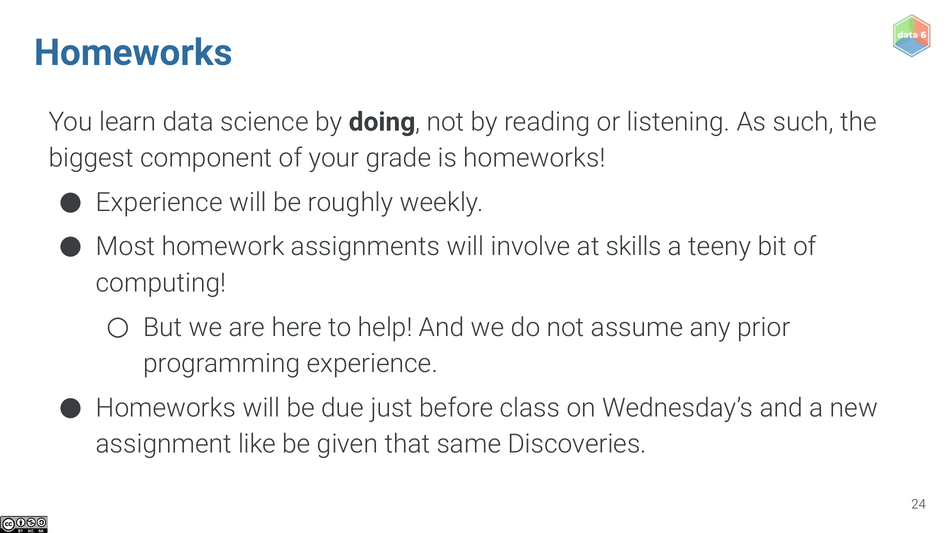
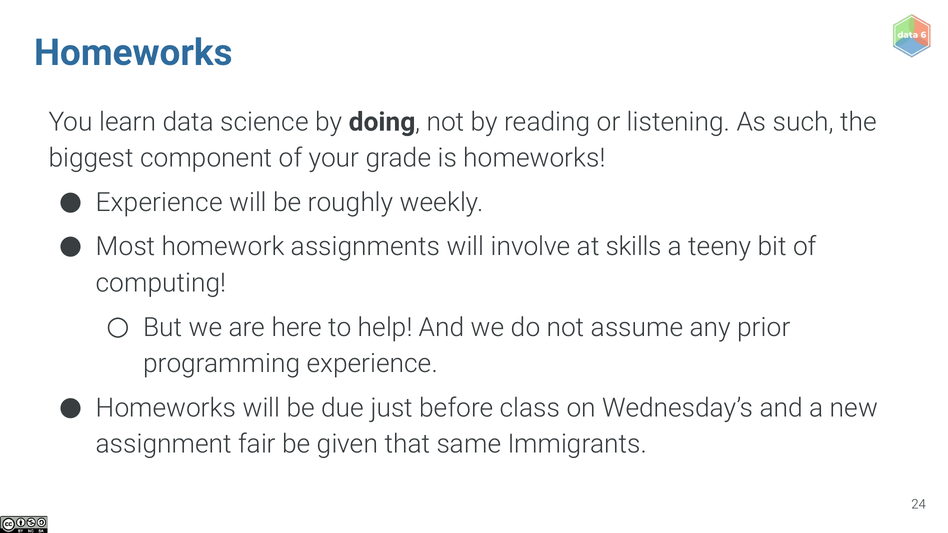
like: like -> fair
Discoveries: Discoveries -> Immigrants
